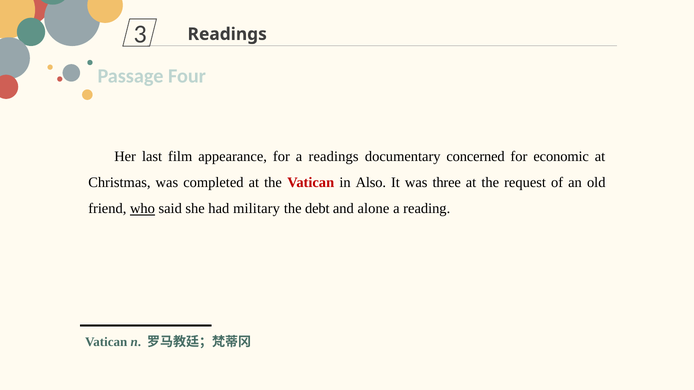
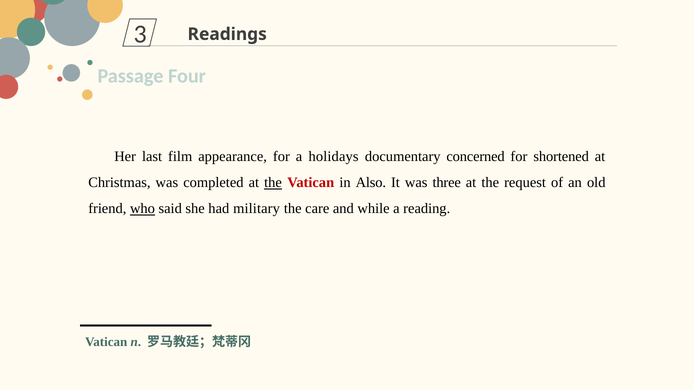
a readings: readings -> holidays
economic: economic -> shortened
the at (273, 183) underline: none -> present
debt: debt -> care
alone: alone -> while
